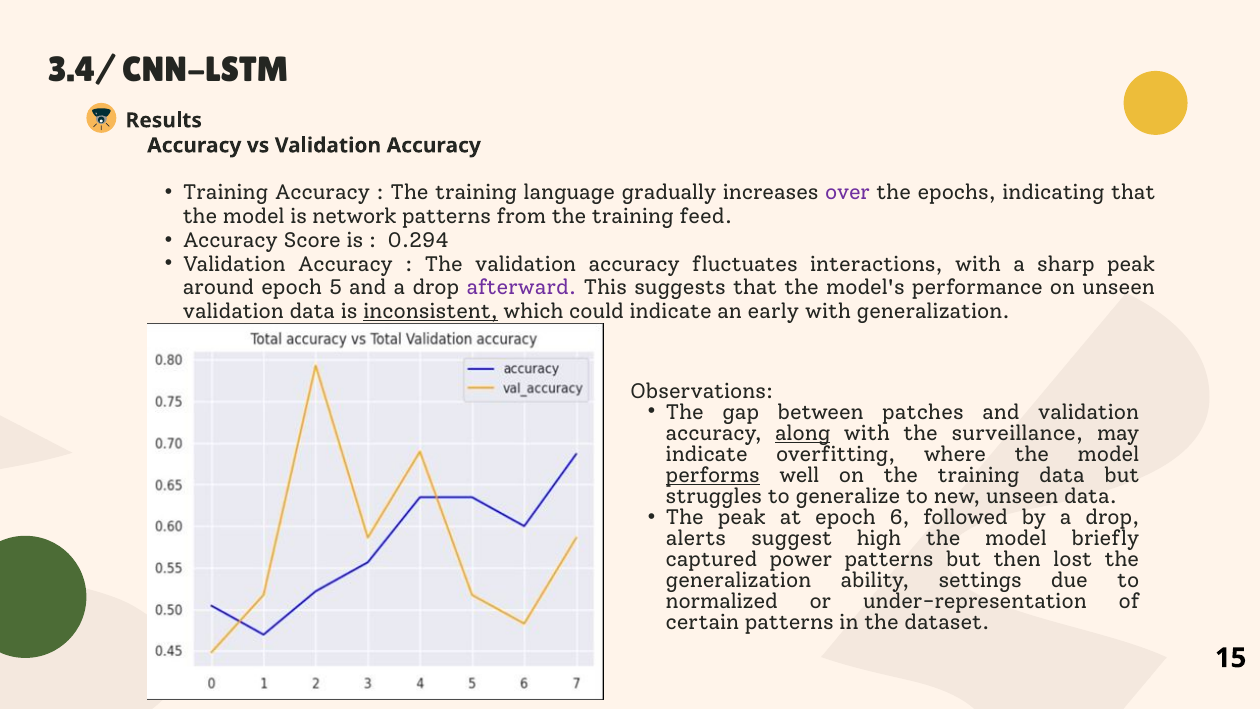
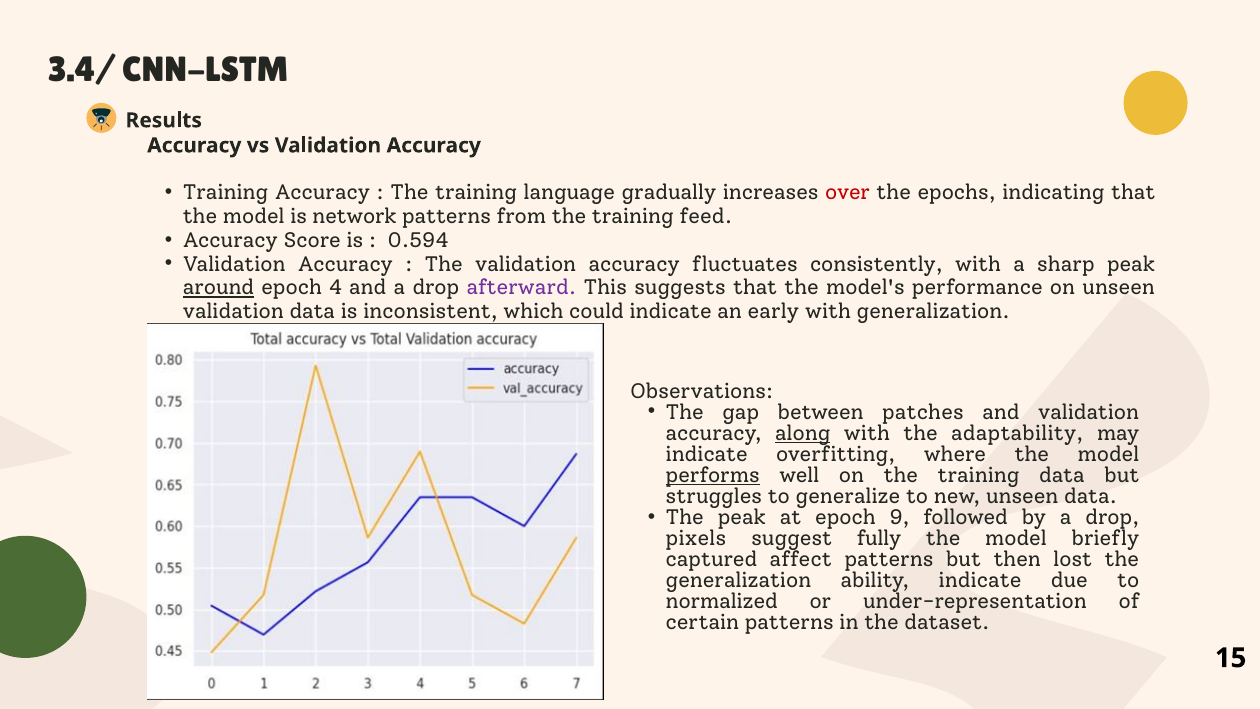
over colour: purple -> red
0.294: 0.294 -> 0.594
interactions: interactions -> consistently
around underline: none -> present
5: 5 -> 4
inconsistent underline: present -> none
surveillance: surveillance -> adaptability
6: 6 -> 9
alerts: alerts -> pixels
high: high -> fully
power: power -> affect
ability settings: settings -> indicate
